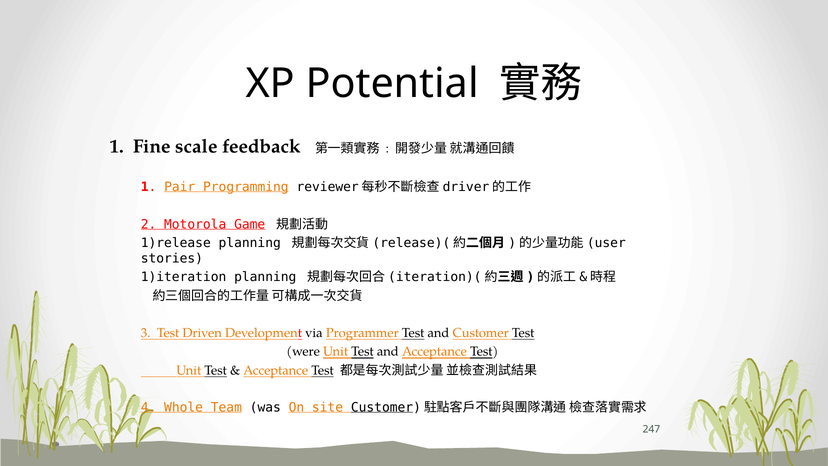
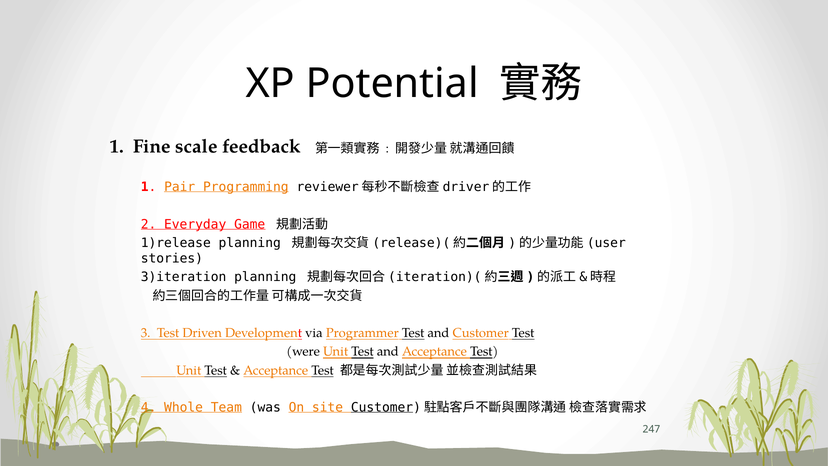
Motorola: Motorola -> Everyday
1)iteration: 1)iteration -> 3)iteration
